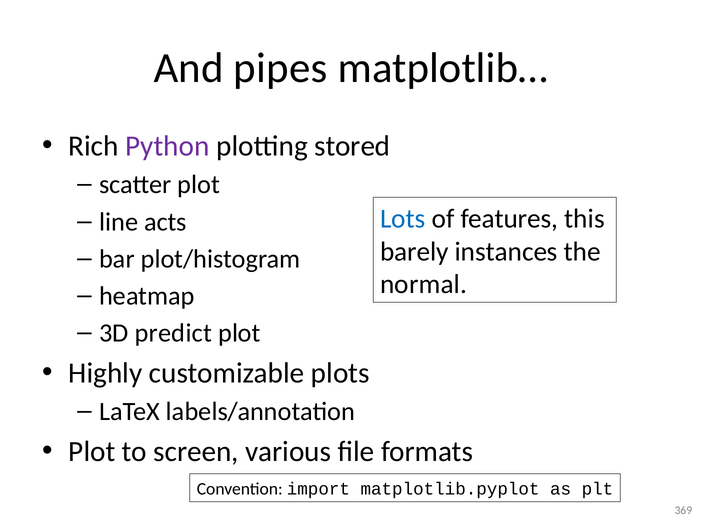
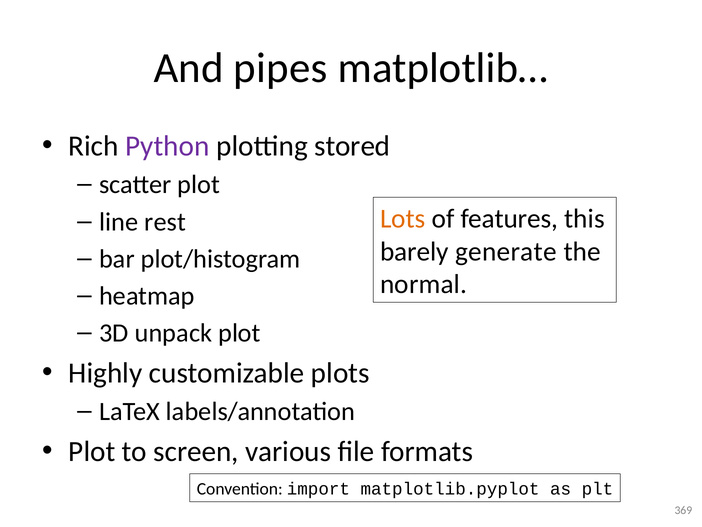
Lots colour: blue -> orange
acts: acts -> rest
instances: instances -> generate
predict: predict -> unpack
